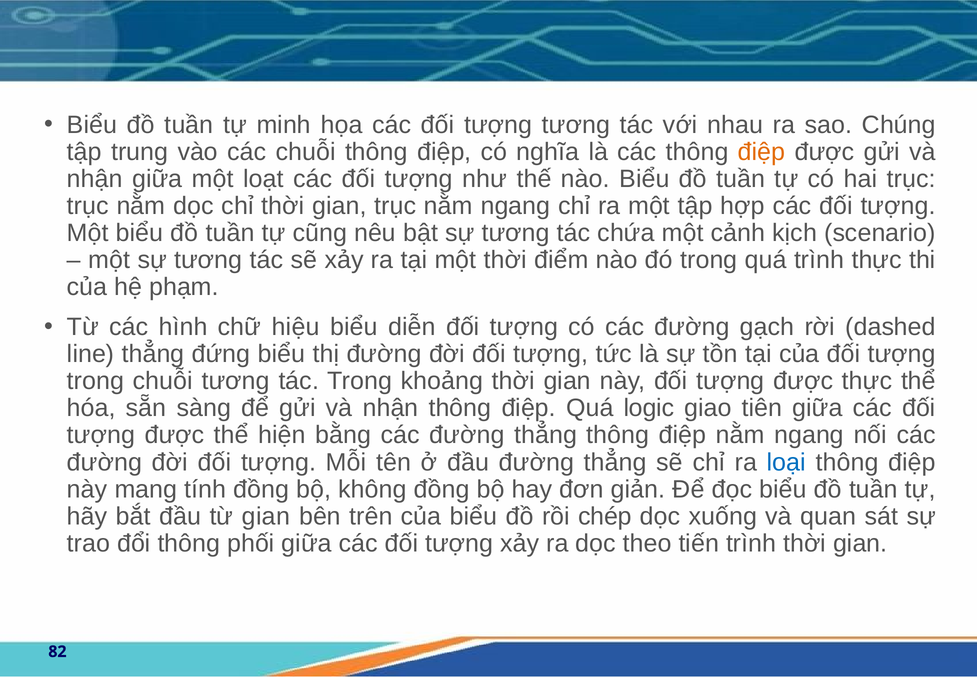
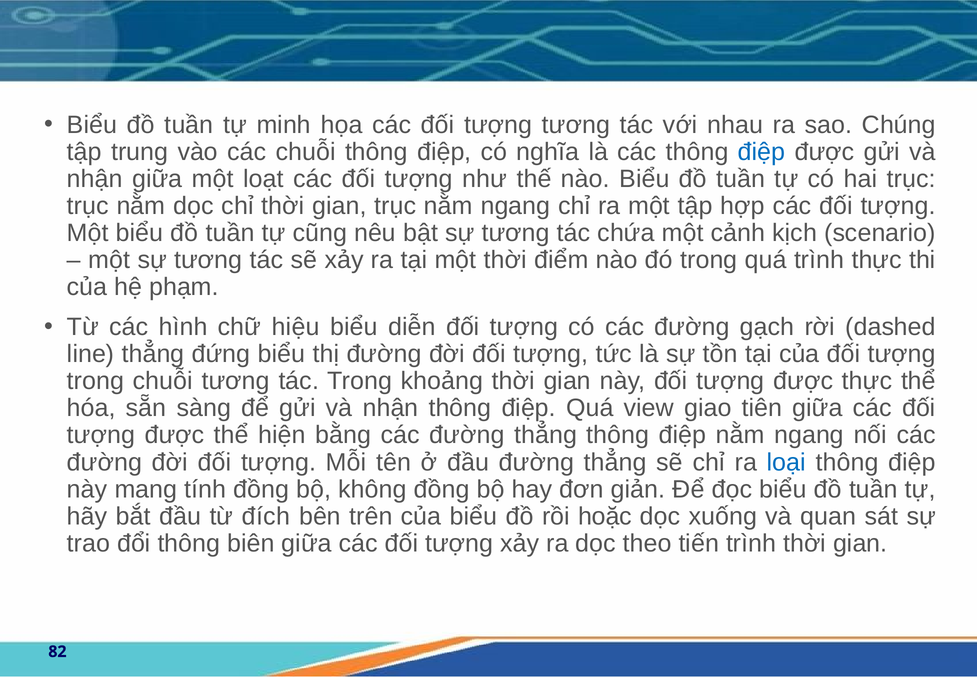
điệp at (762, 152) colour: orange -> blue
logic: logic -> view
từ gian: gian -> đích
chép: chép -> hoặc
phối: phối -> biên
